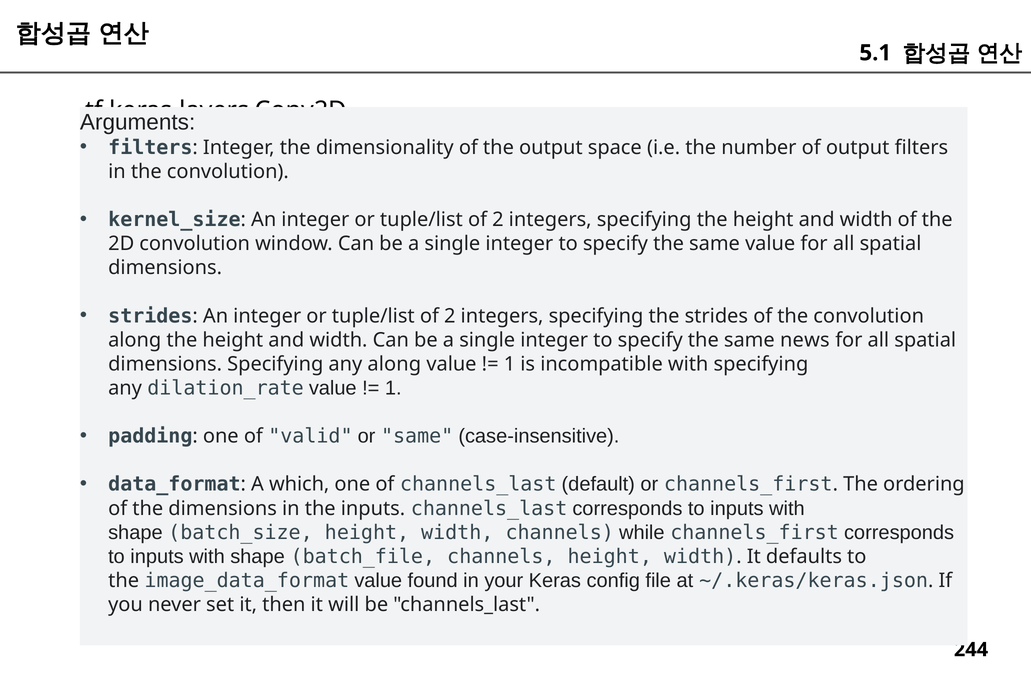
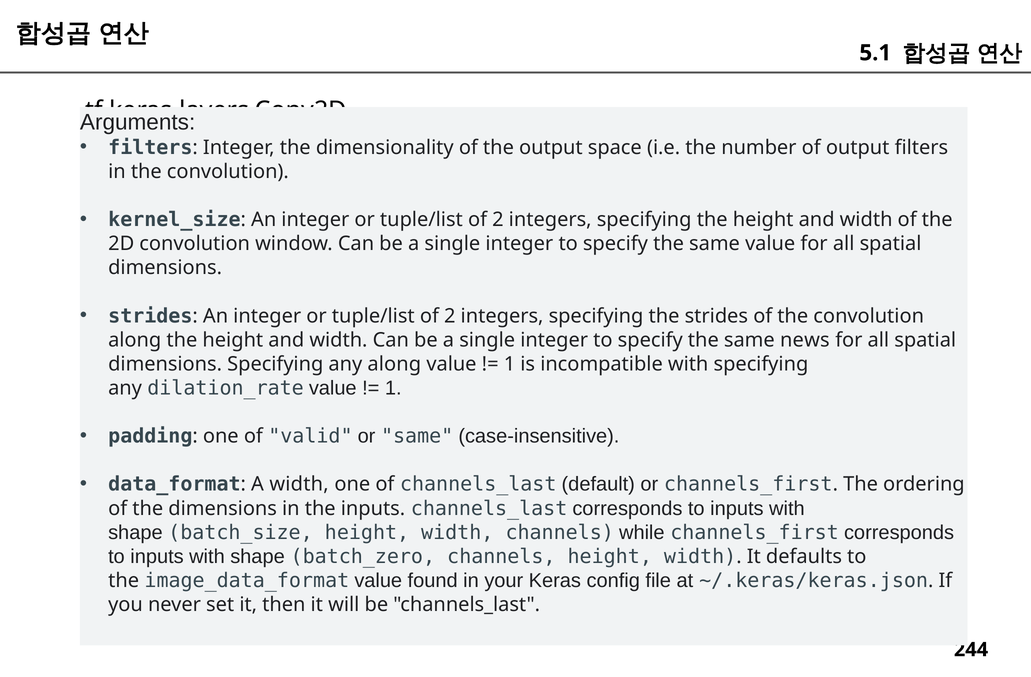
A which: which -> width
batch_file: batch_file -> batch_zero
